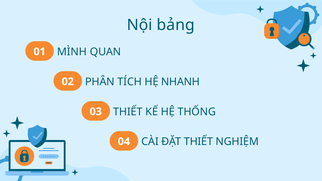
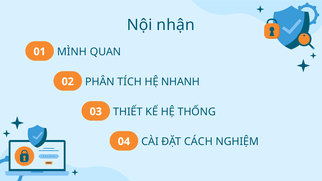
bảng: bảng -> nhận
ĐẶT THIẾT: THIẾT -> CÁCH
